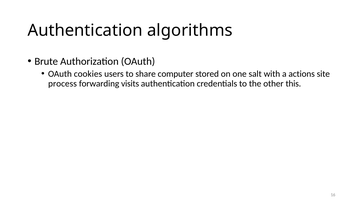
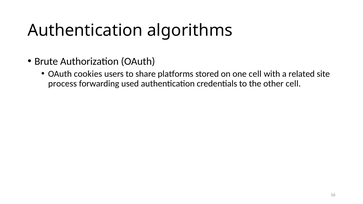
computer: computer -> platforms
one salt: salt -> cell
actions: actions -> related
visits: visits -> used
other this: this -> cell
